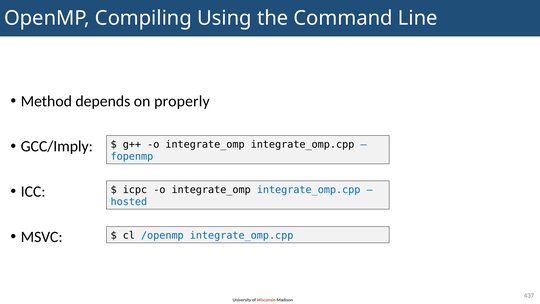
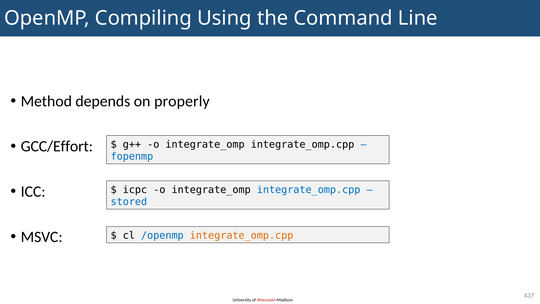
GCC/Imply: GCC/Imply -> GCC/Effort
hosted: hosted -> stored
integrate_omp.cpp at (242, 235) colour: blue -> orange
